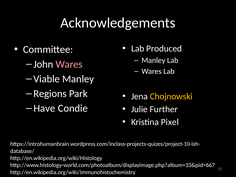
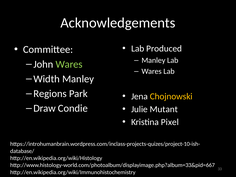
Wares at (69, 64) colour: pink -> light green
Viable: Viable -> Width
Have: Have -> Draw
Further: Further -> Mutant
